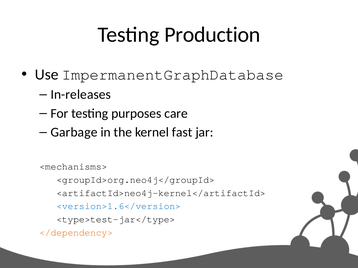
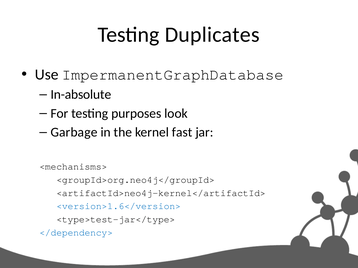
Production: Production -> Duplicates
In-releases: In-releases -> In-absolute
care: care -> look
</dependency> colour: orange -> blue
